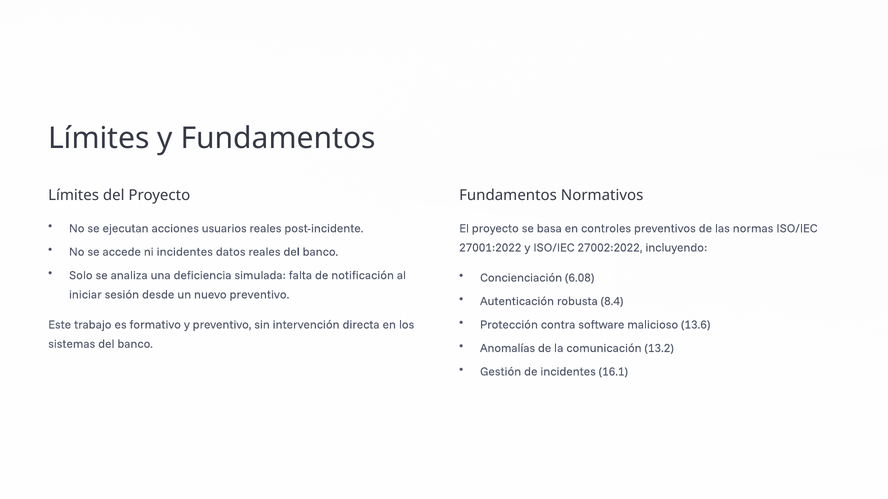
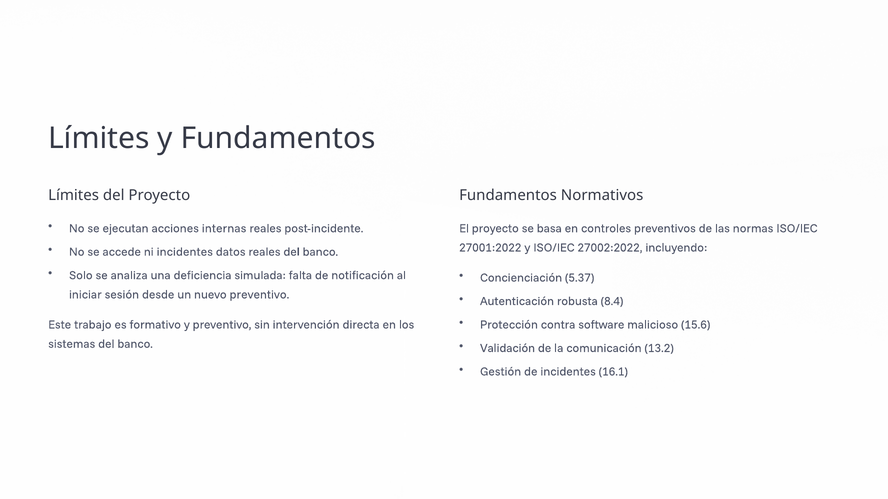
usuarios: usuarios -> internas
6.08: 6.08 -> 5.37
13.6: 13.6 -> 15.6
Anomalías: Anomalías -> Validación
